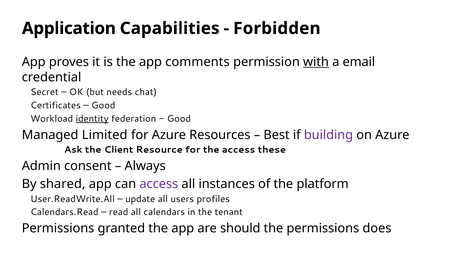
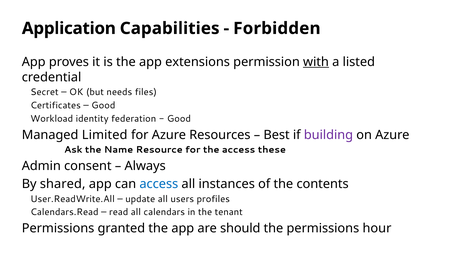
comments: comments -> extensions
email: email -> listed
chat: chat -> files
identity underline: present -> none
Client: Client -> Name
access at (159, 184) colour: purple -> blue
platform: platform -> contents
does: does -> hour
